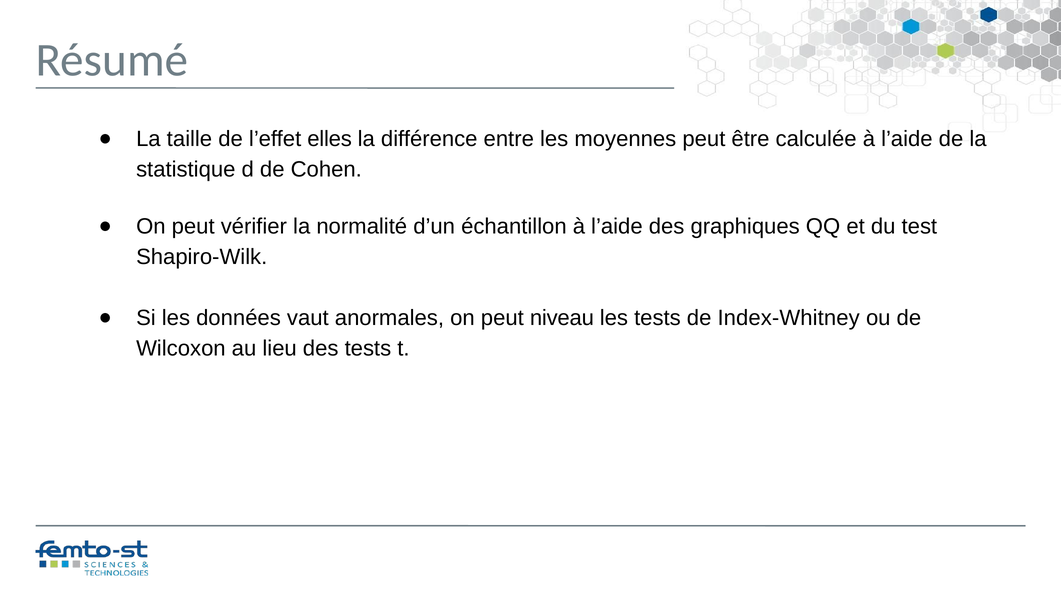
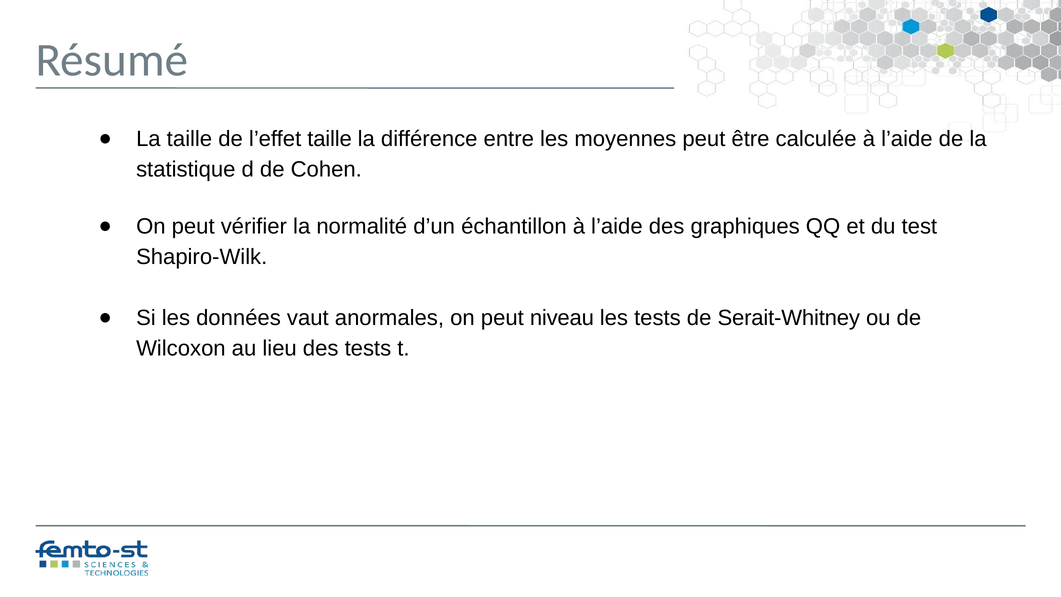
l’effet elles: elles -> taille
Index-Whitney: Index-Whitney -> Serait-Whitney
